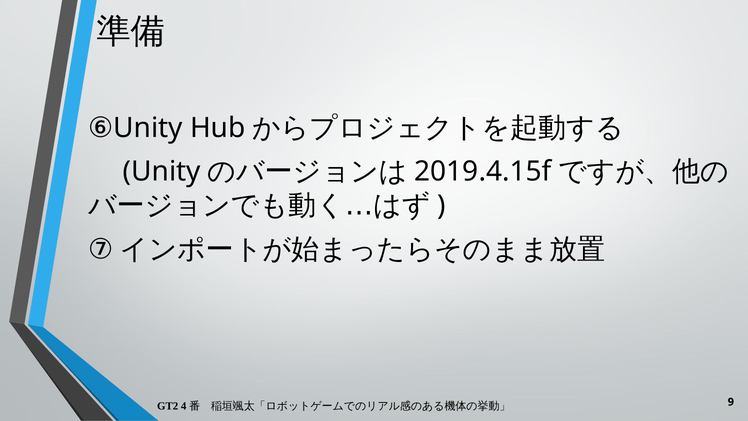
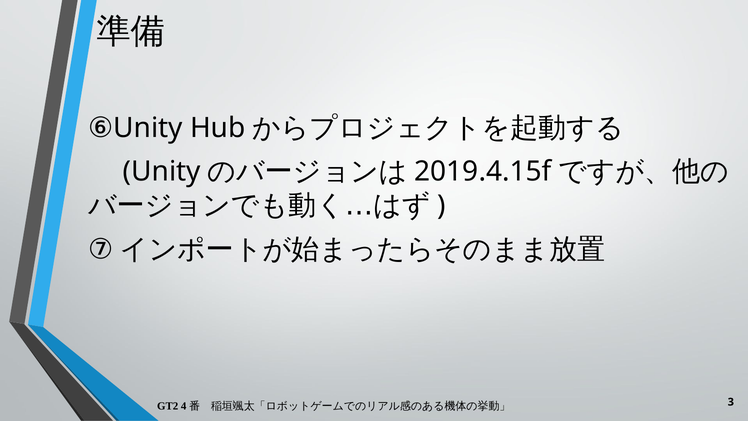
9: 9 -> 3
